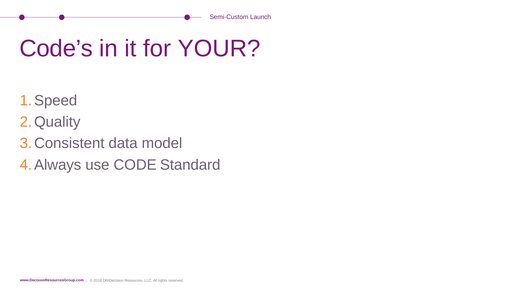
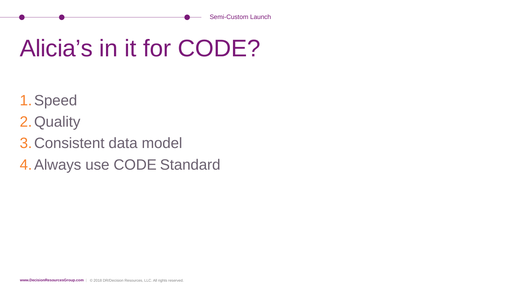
Code’s: Code’s -> Alicia’s
for YOUR: YOUR -> CODE
